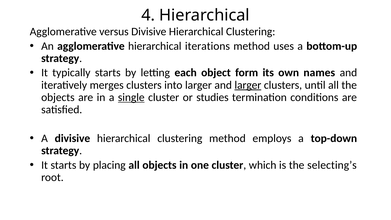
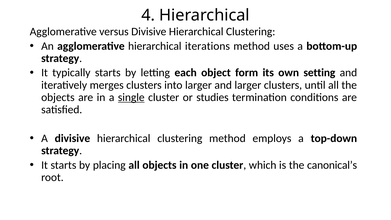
names: names -> setting
larger at (248, 85) underline: present -> none
selecting’s: selecting’s -> canonical’s
